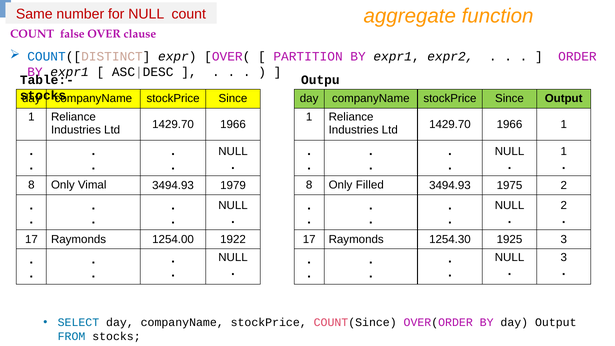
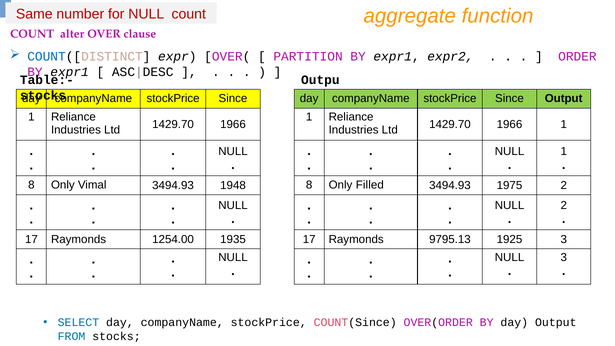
false: false -> alter
1979: 1979 -> 1948
1922: 1922 -> 1935
1254.30: 1254.30 -> 9795.13
